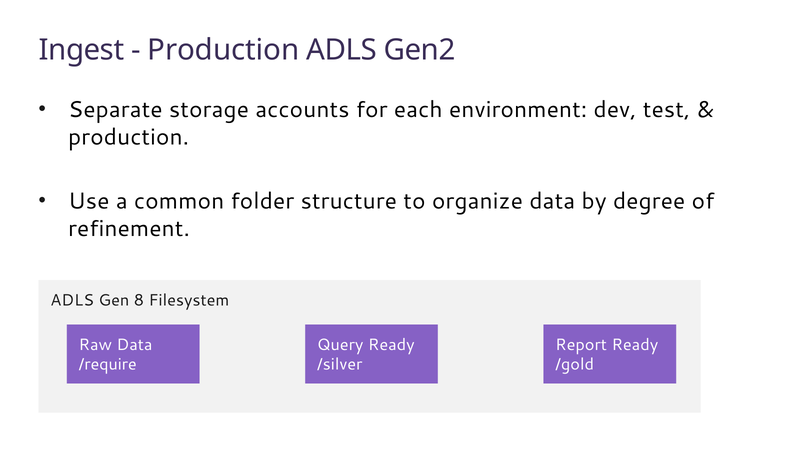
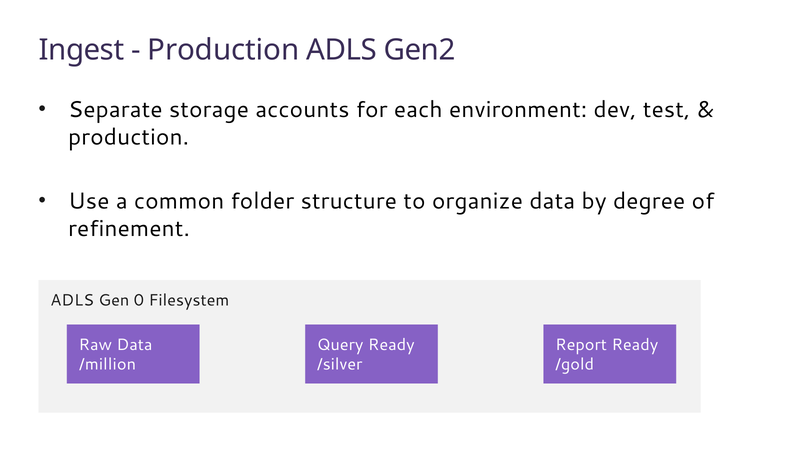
8: 8 -> 0
/require: /require -> /million
